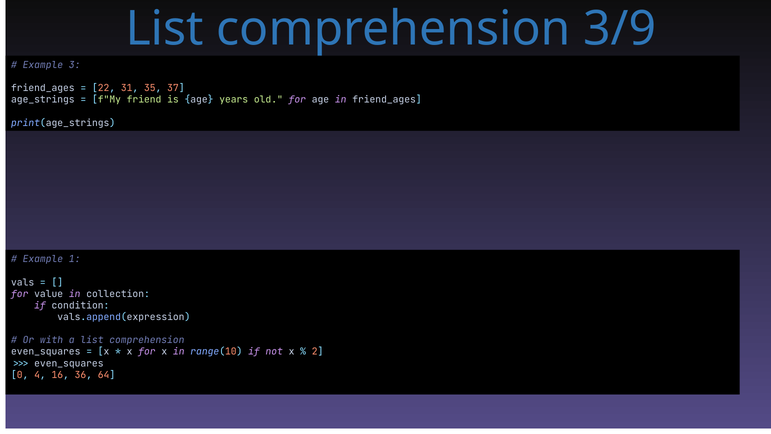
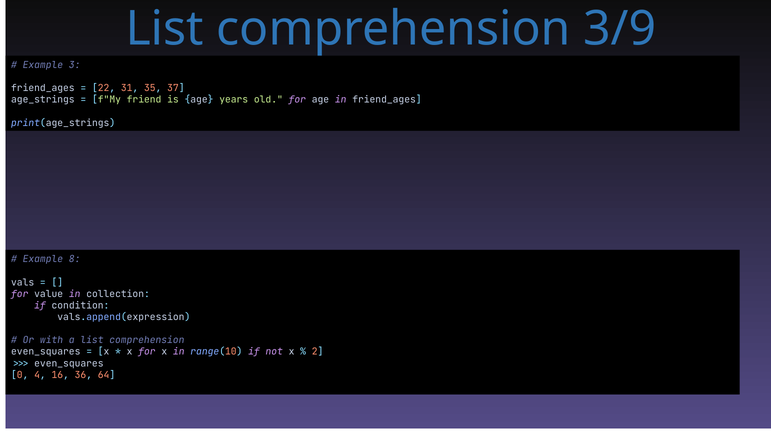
1: 1 -> 8
